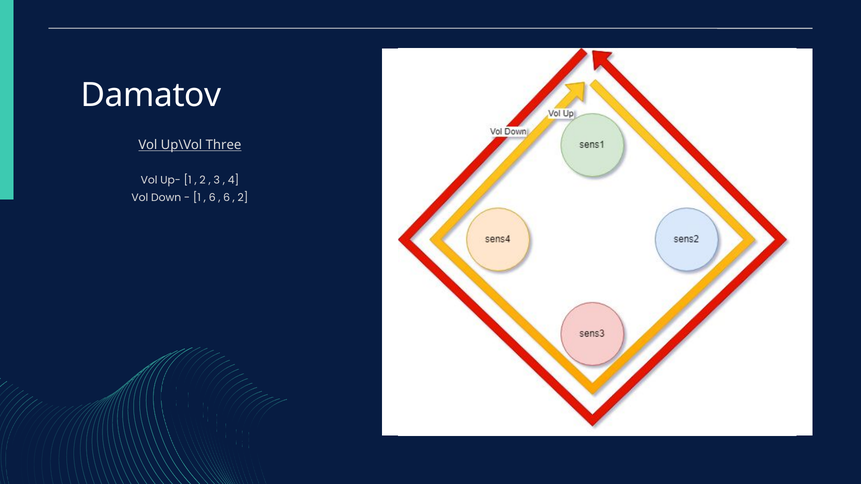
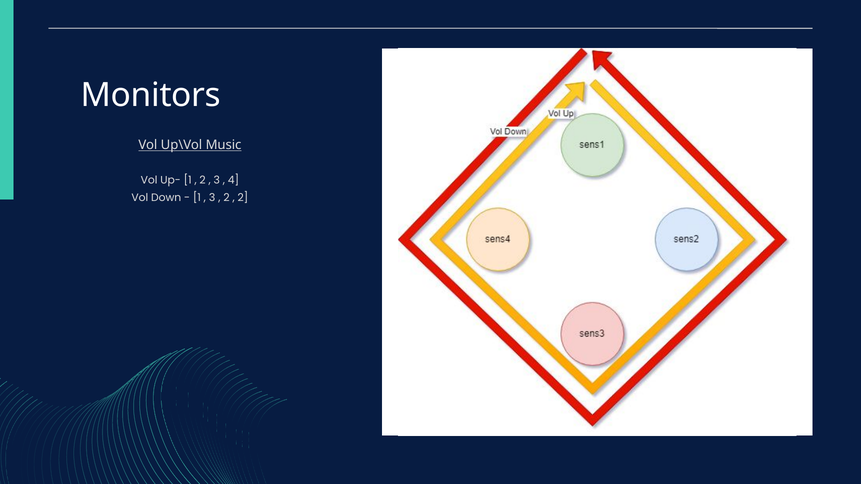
Damatov: Damatov -> Monitors
Three: Three -> Music
6 at (212, 198): 6 -> 3
6 at (227, 198): 6 -> 2
